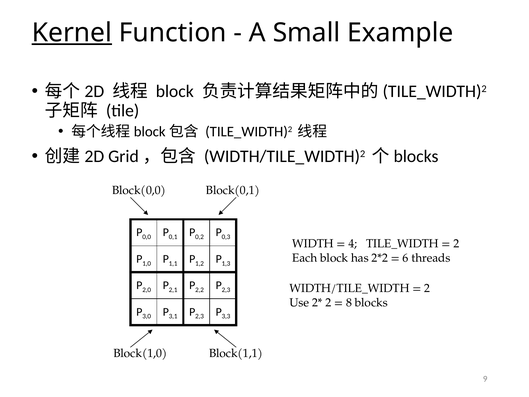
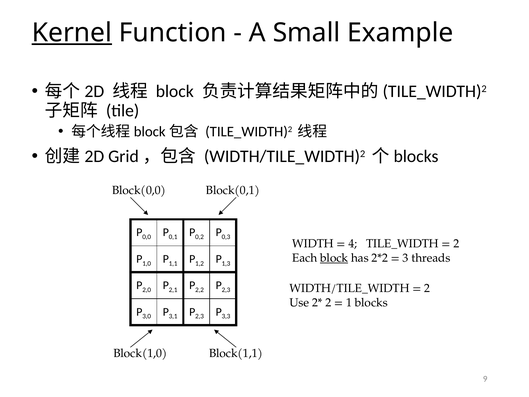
block at (334, 258) underline: none -> present
6: 6 -> 3
8: 8 -> 1
